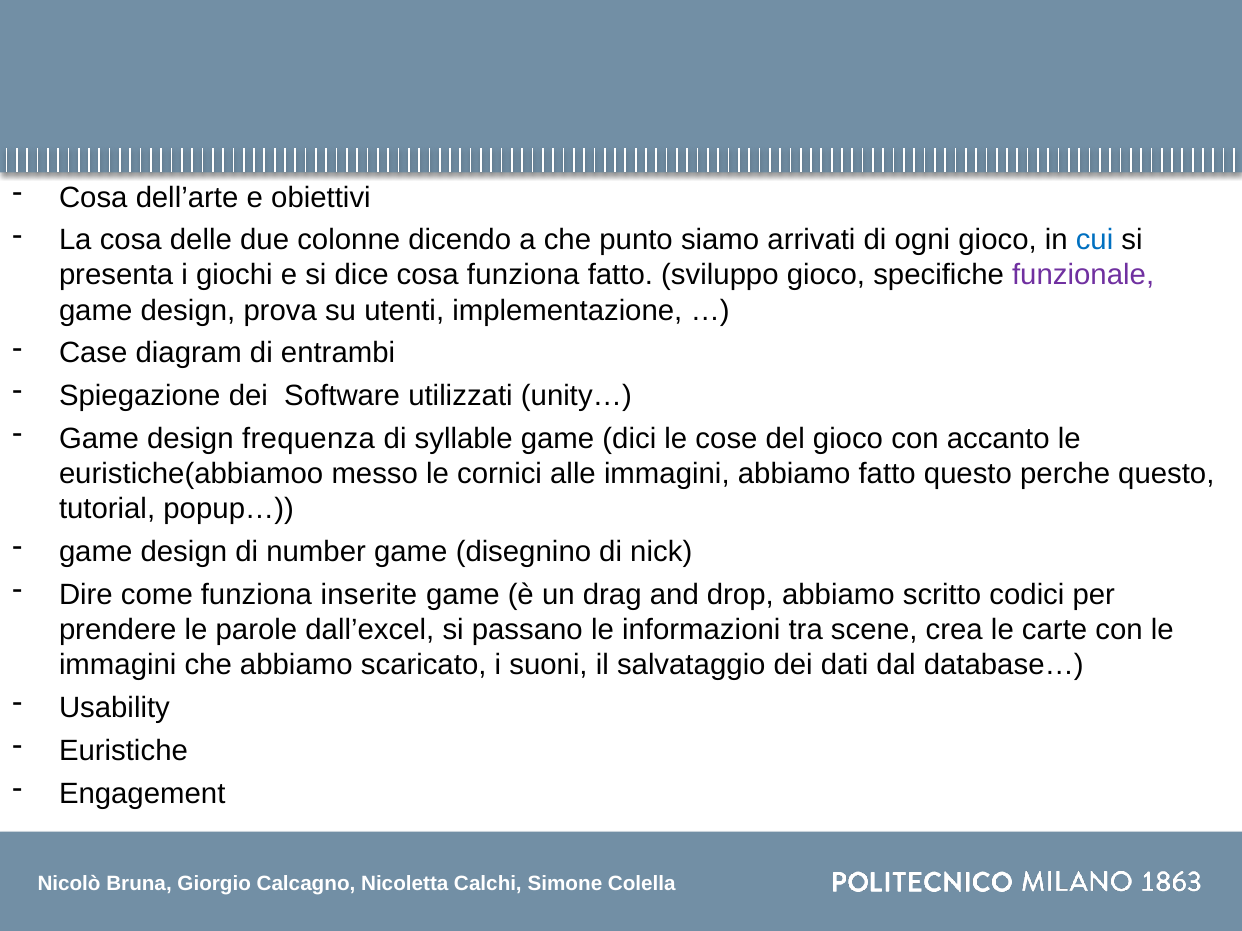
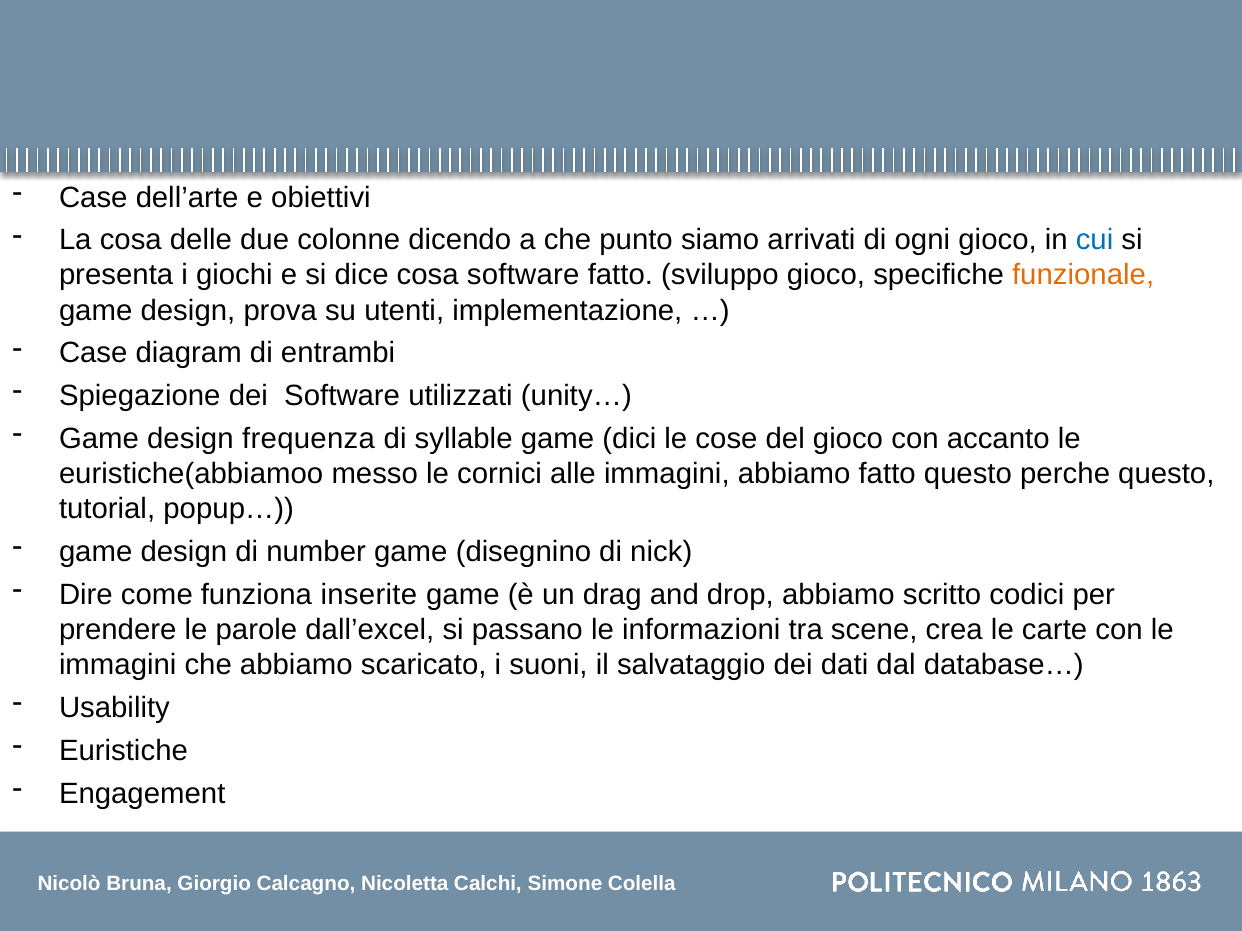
Cosa at (93, 197): Cosa -> Case
cosa funziona: funziona -> software
funzionale colour: purple -> orange
